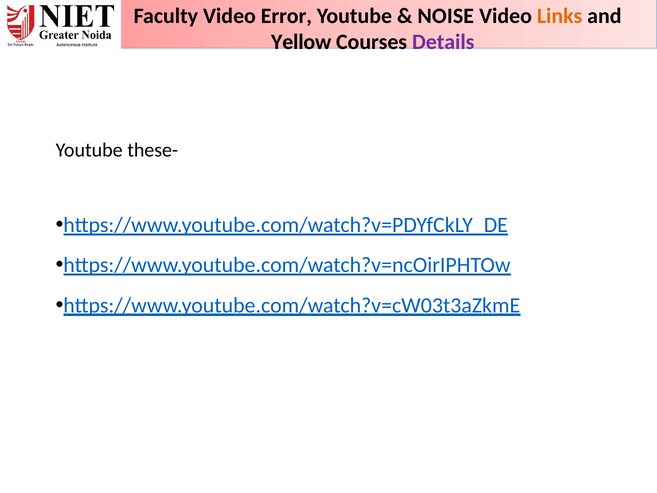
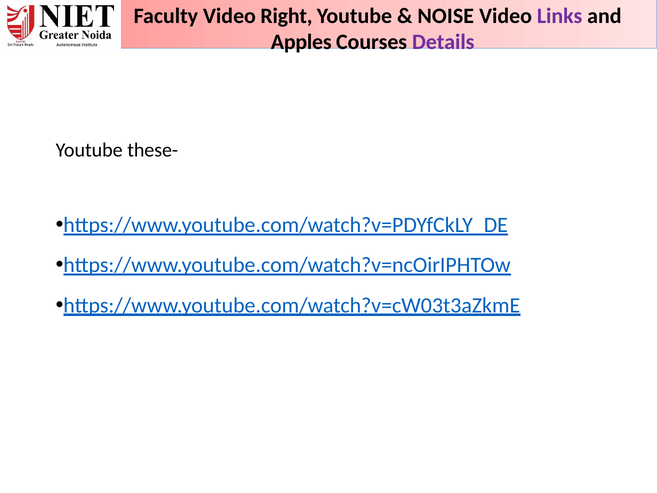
Error: Error -> Right
Links colour: orange -> purple
Yellow: Yellow -> Apples
